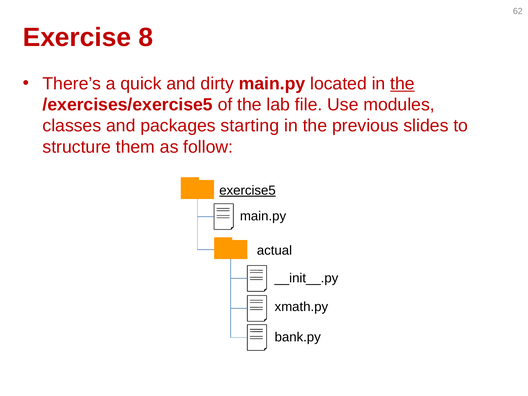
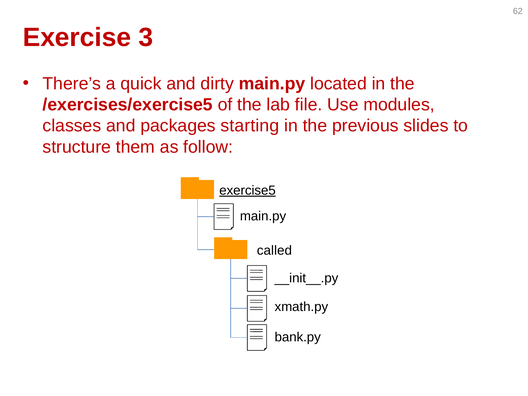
8: 8 -> 3
the at (403, 84) underline: present -> none
actual: actual -> called
